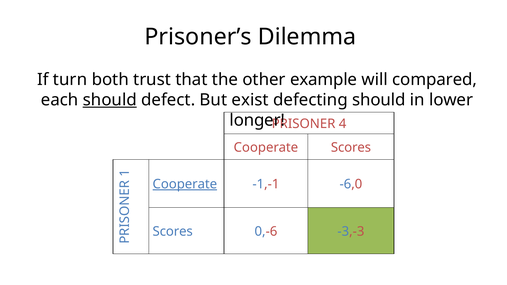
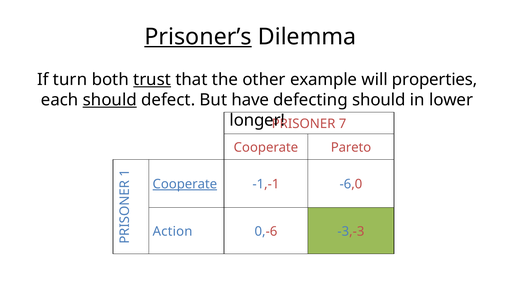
Prisoner’s underline: none -> present
trust underline: none -> present
compared: compared -> properties
exist: exist -> have
4: 4 -> 7
Cooperate Scores: Scores -> Pareto
Scores at (173, 231): Scores -> Action
